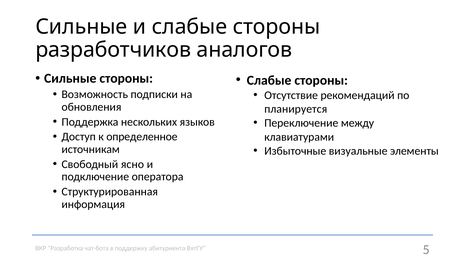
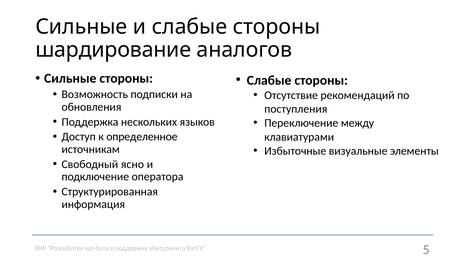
разработчиков: разработчиков -> шардирование
планируется: планируется -> поступления
